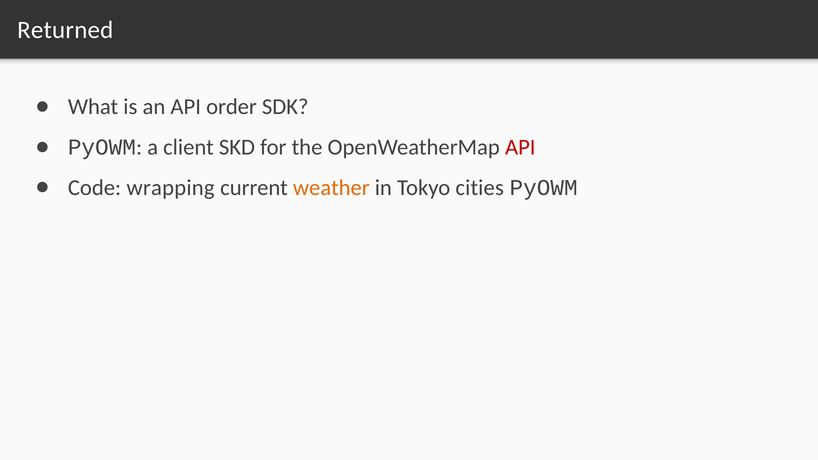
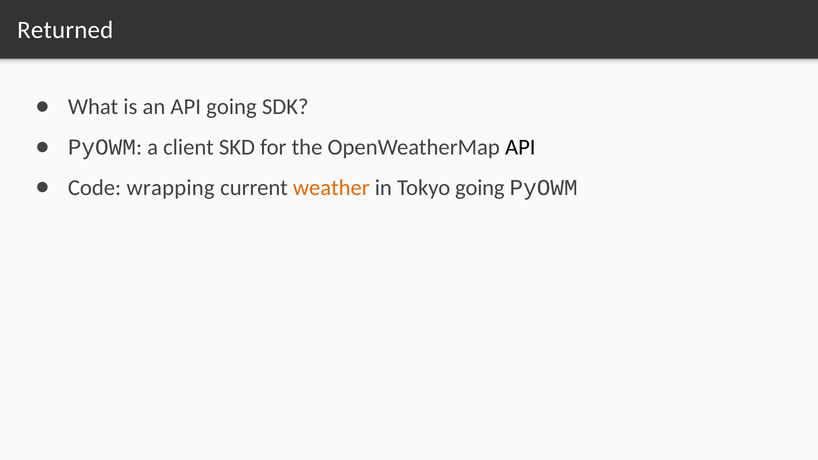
API order: order -> going
API at (520, 147) colour: red -> black
Tokyo cities: cities -> going
